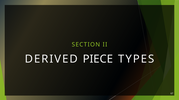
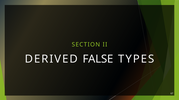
PIECE: PIECE -> FALSE
